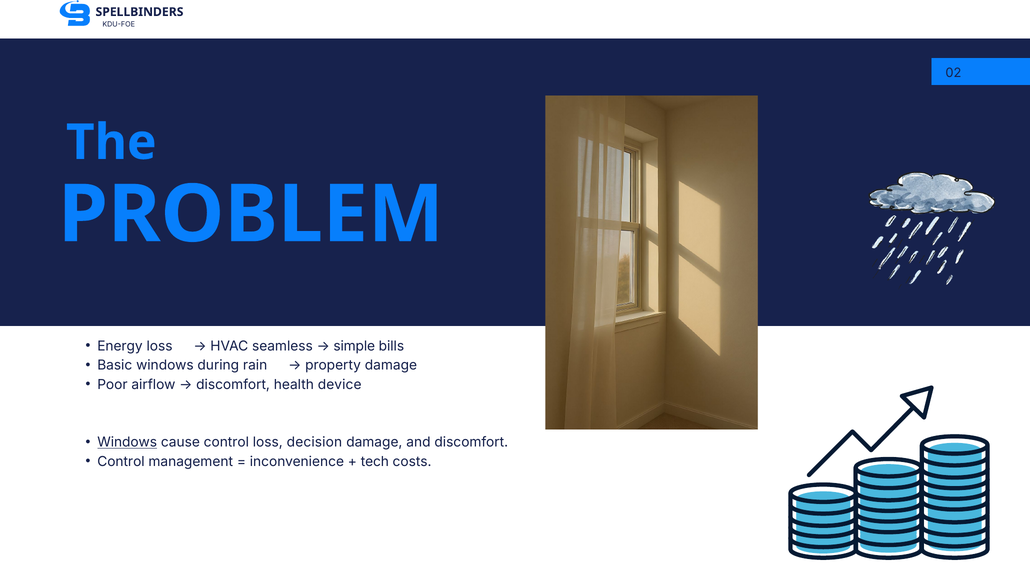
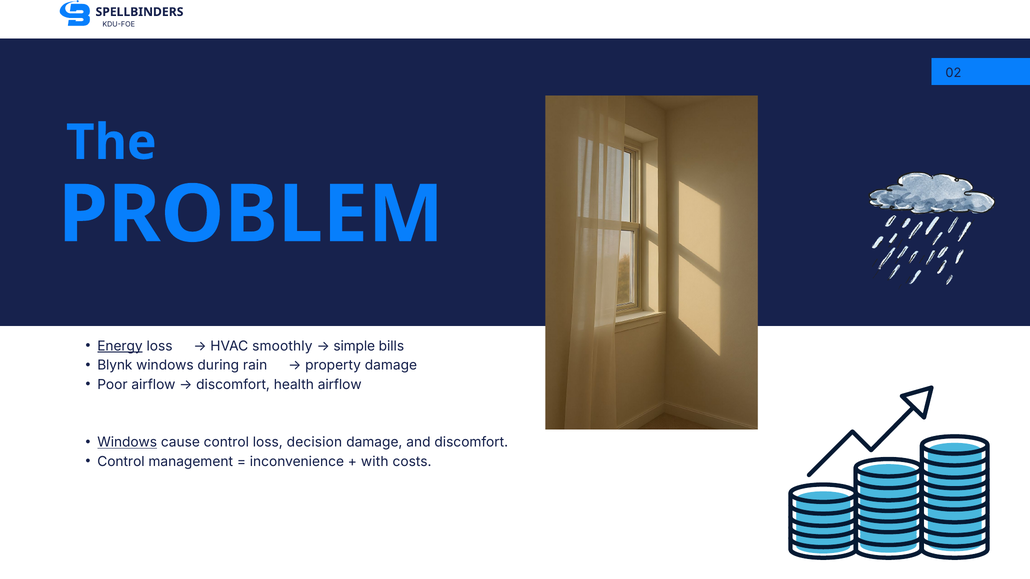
Energy underline: none -> present
seamless: seamless -> smoothly
Basic: Basic -> Blynk
health device: device -> airflow
tech: tech -> with
